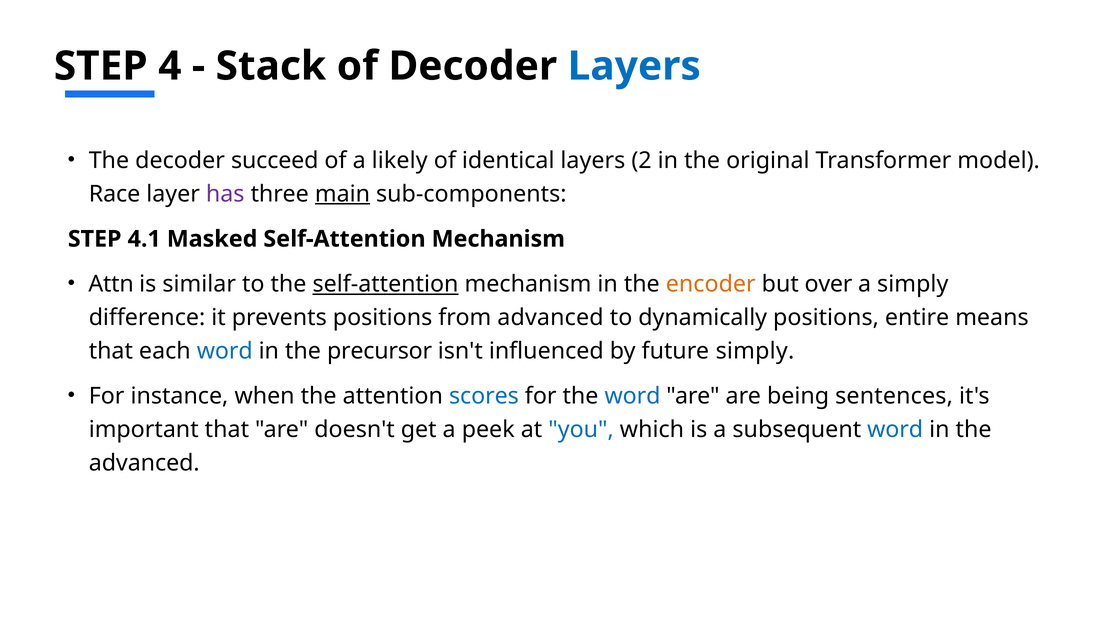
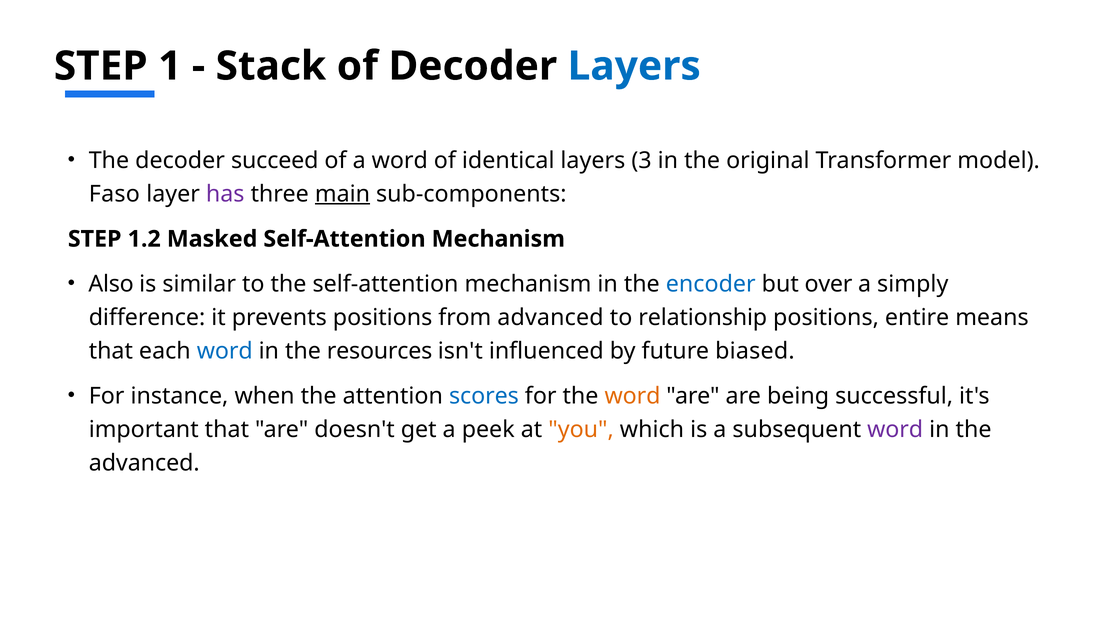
4: 4 -> 1
a likely: likely -> word
2: 2 -> 3
Race: Race -> Faso
4.1: 4.1 -> 1.2
Attn: Attn -> Also
self-attention at (385, 284) underline: present -> none
encoder colour: orange -> blue
dynamically: dynamically -> relationship
precursor: precursor -> resources
future simply: simply -> biased
word at (632, 396) colour: blue -> orange
sentences: sentences -> successful
you colour: blue -> orange
word at (895, 430) colour: blue -> purple
